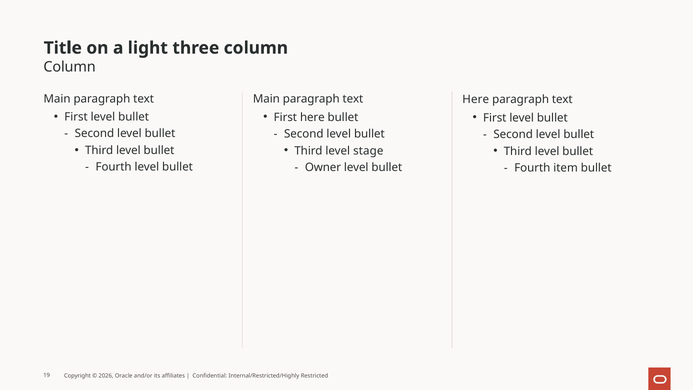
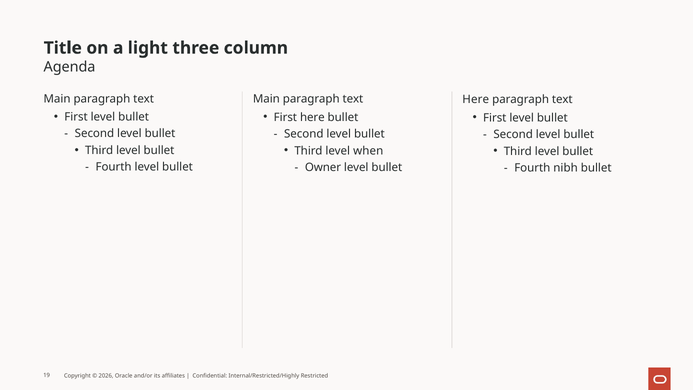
Column at (70, 67): Column -> Agenda
stage: stage -> when
item: item -> nibh
